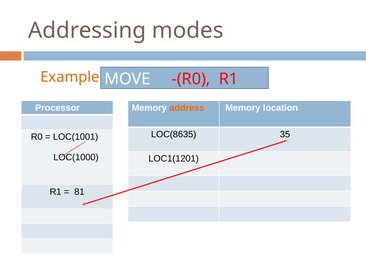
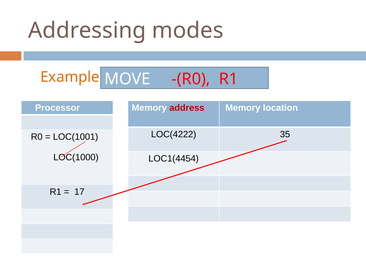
address colour: orange -> red
LOC(8635: LOC(8635 -> LOC(4222
LOC1(1201: LOC1(1201 -> LOC1(4454
81: 81 -> 17
